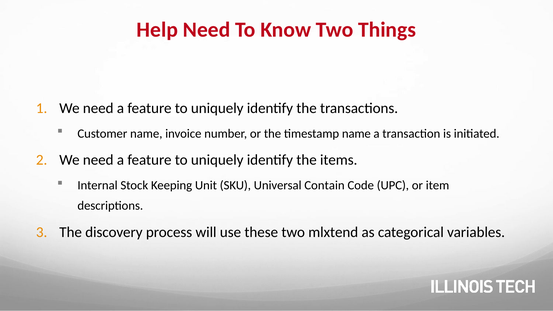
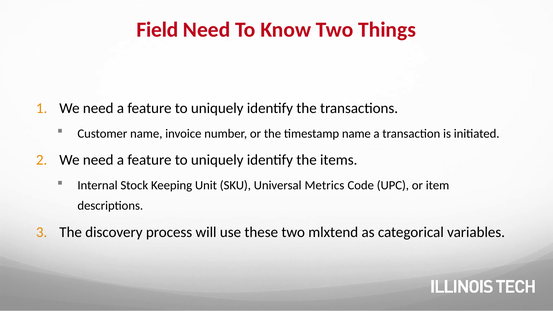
Help: Help -> Field
Contain: Contain -> Metrics
